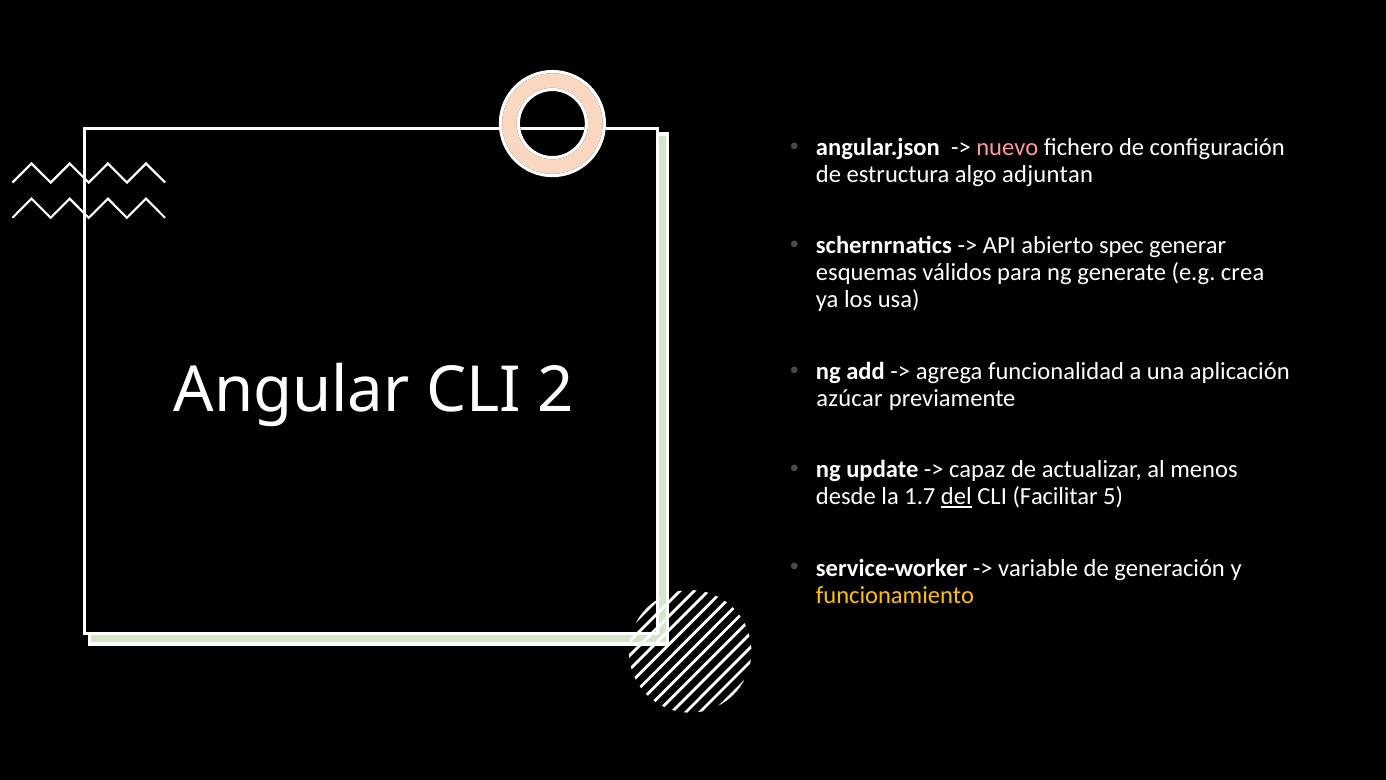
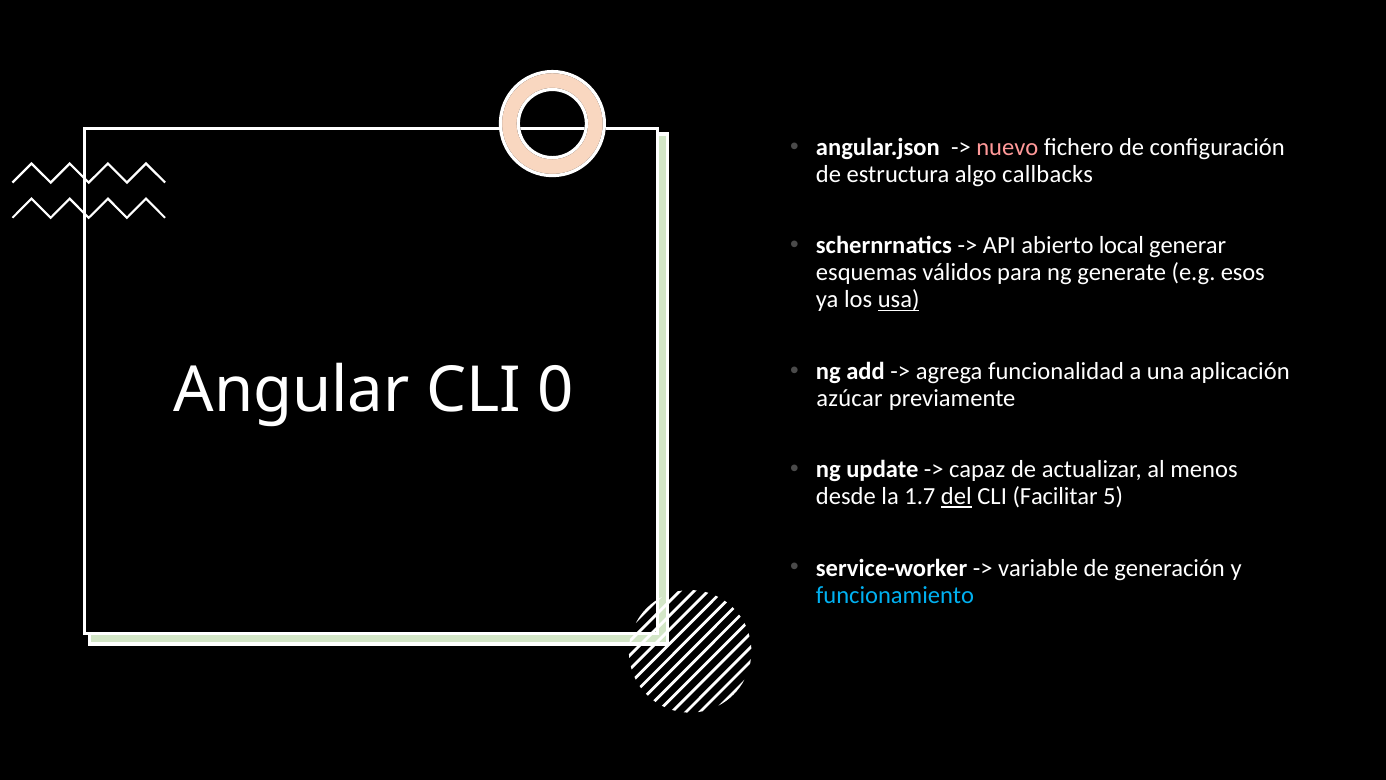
adjuntan: adjuntan -> callbacks
spec: spec -> local
crea: crea -> esos
usa underline: none -> present
2: 2 -> 0
funcionamiento colour: yellow -> light blue
